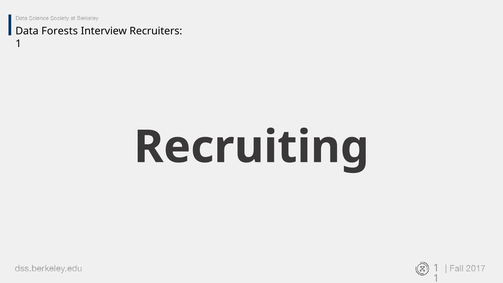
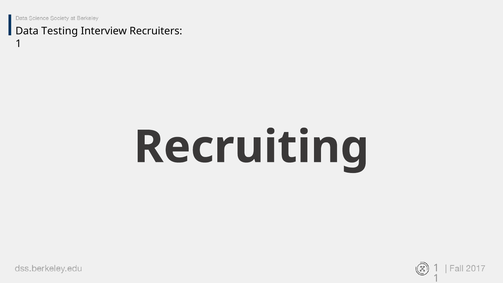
Forests: Forests -> Testing
